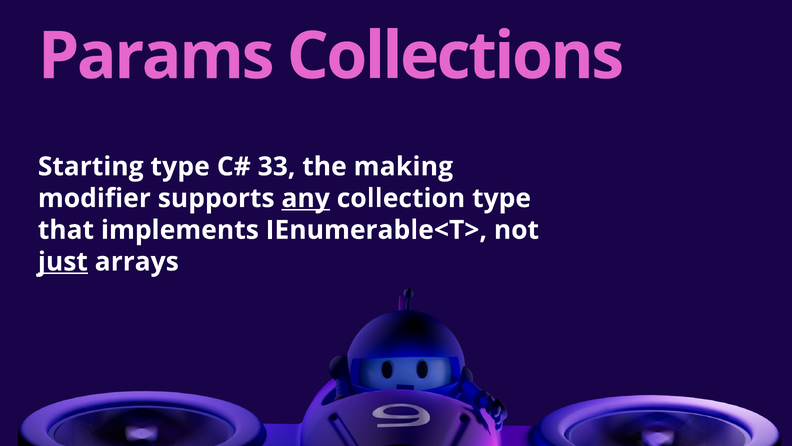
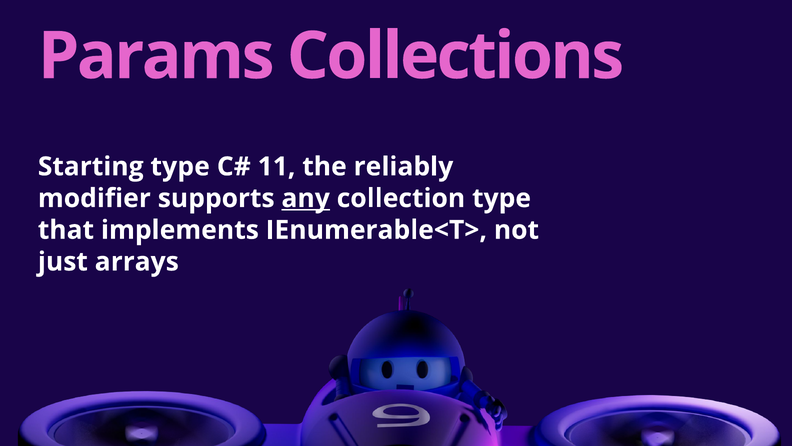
33: 33 -> 11
making: making -> reliably
just underline: present -> none
